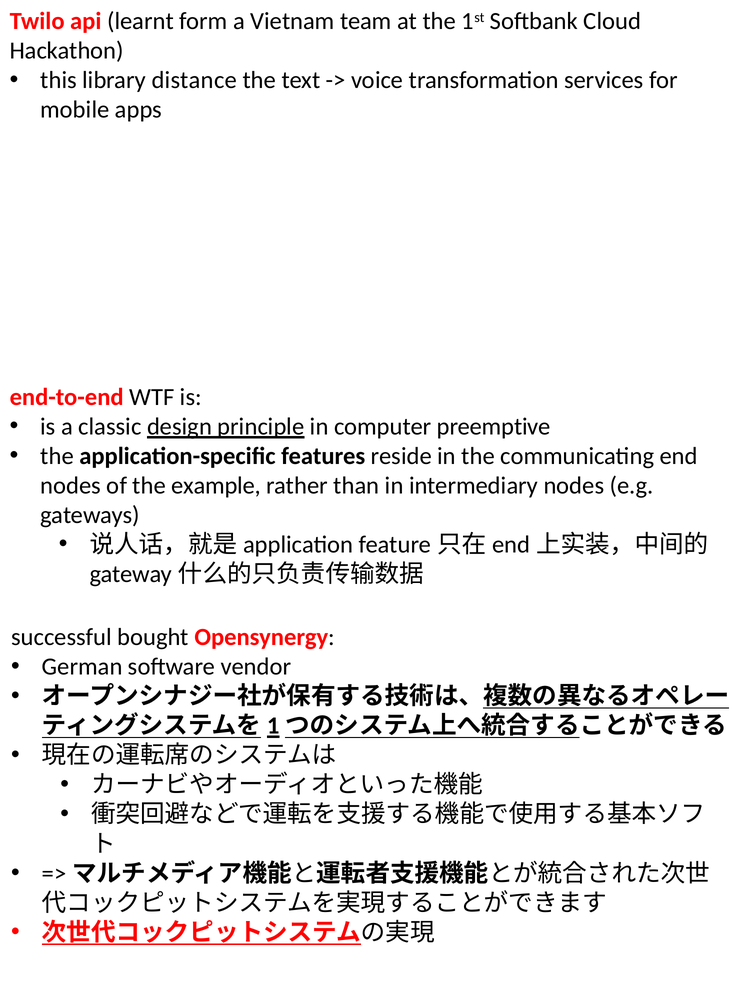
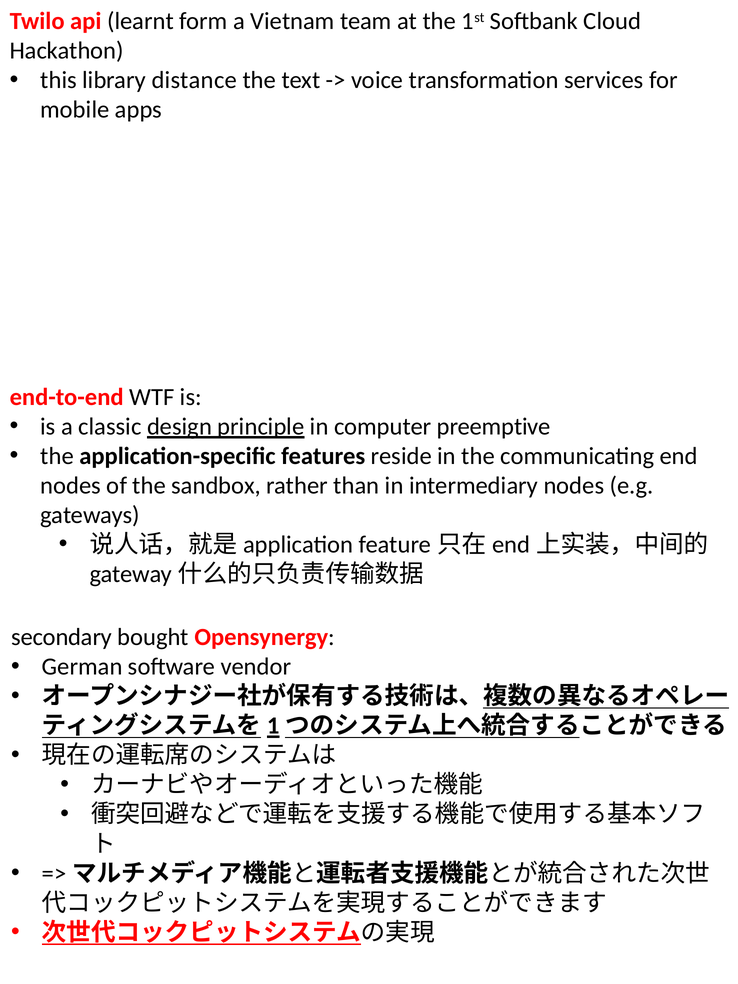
example: example -> sandbox
successful: successful -> secondary
